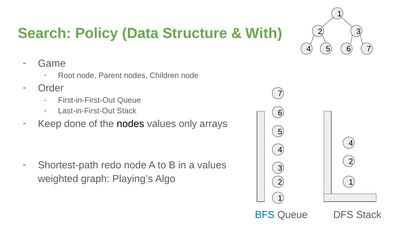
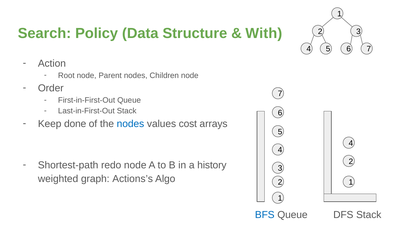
Game: Game -> Action
nodes at (130, 124) colour: black -> blue
only: only -> cost
a values: values -> history
Playing’s: Playing’s -> Actions’s
